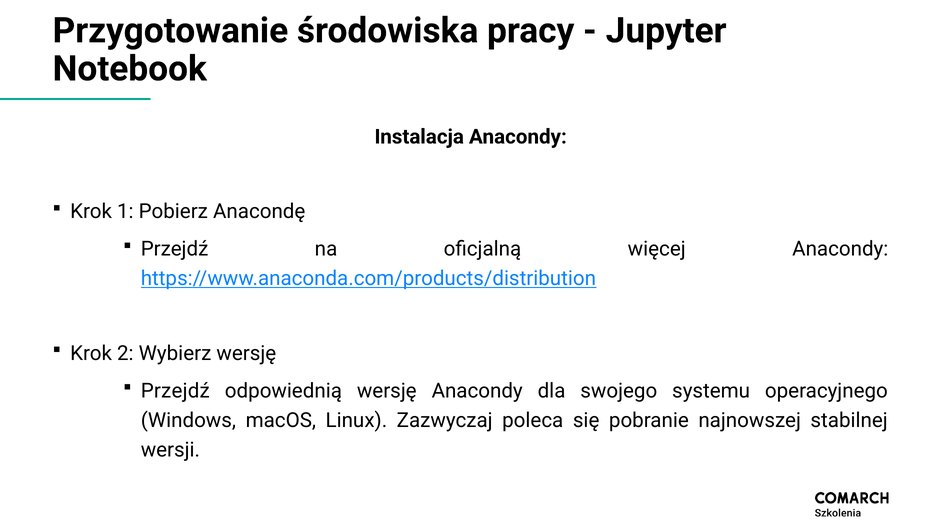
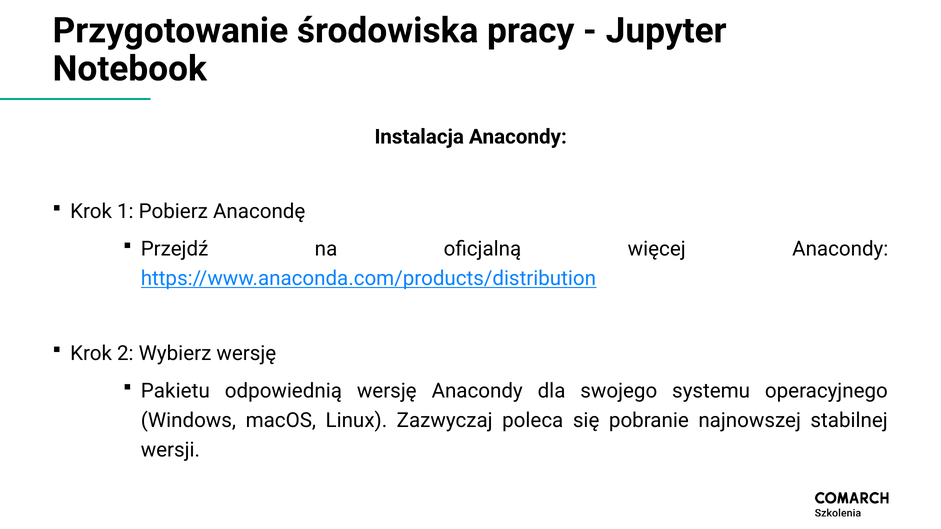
Przejdź at (175, 391): Przejdź -> Pakietu
